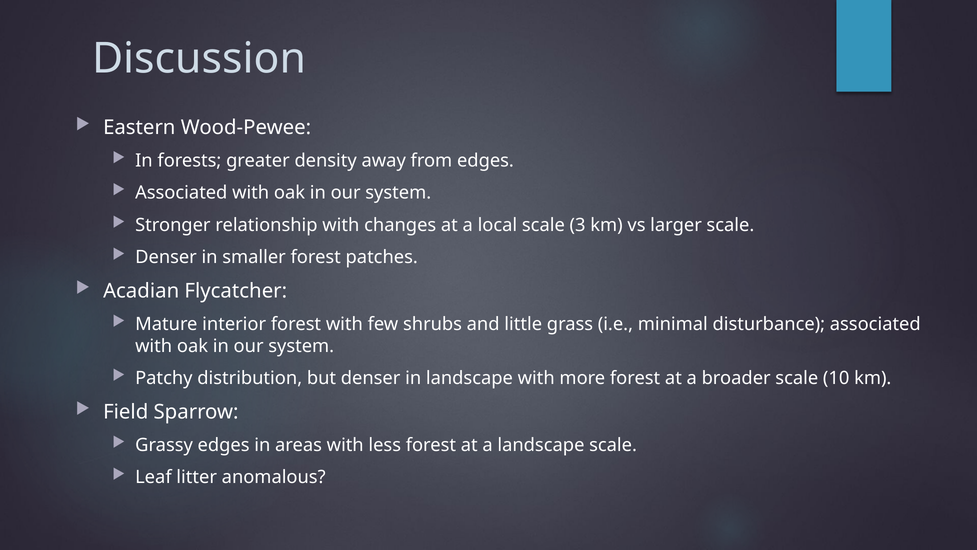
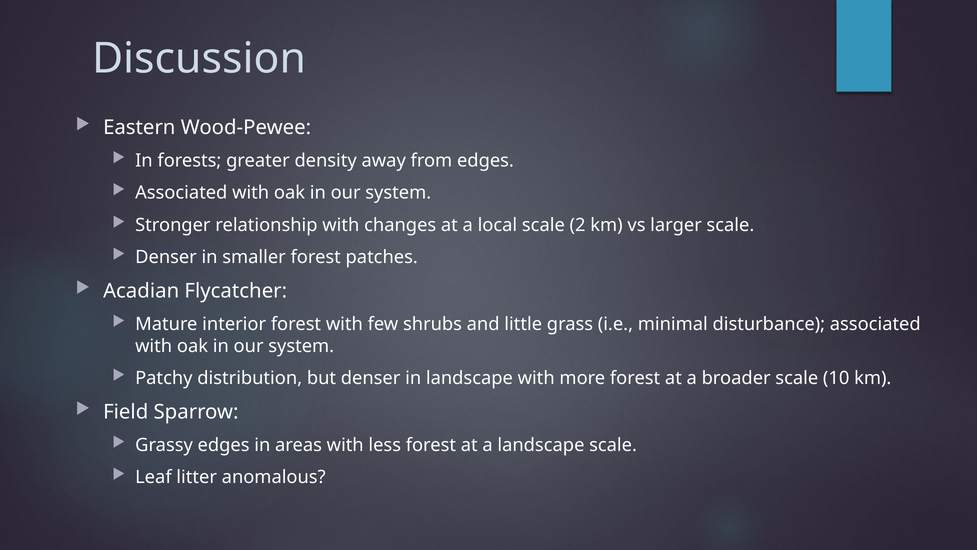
3: 3 -> 2
